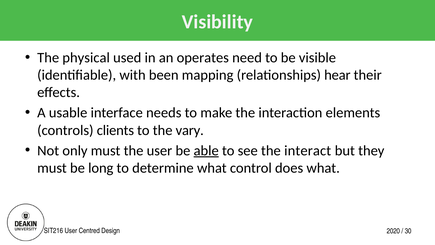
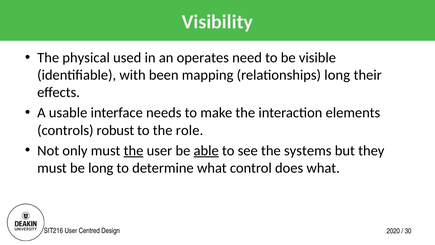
relationships hear: hear -> long
clients: clients -> robust
vary: vary -> role
the at (134, 150) underline: none -> present
interact: interact -> systems
